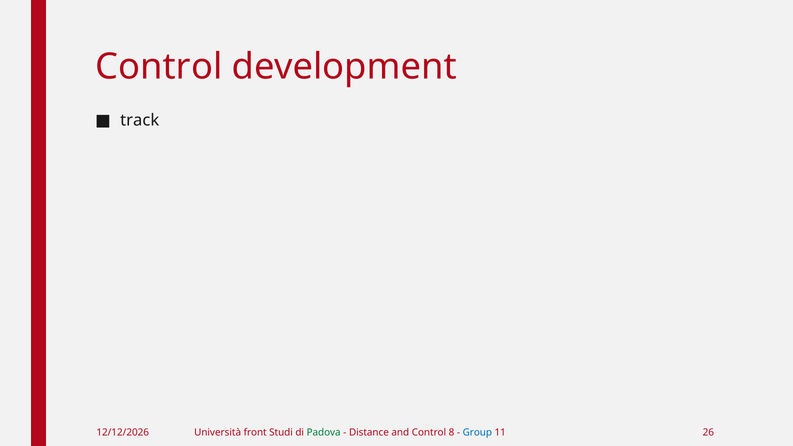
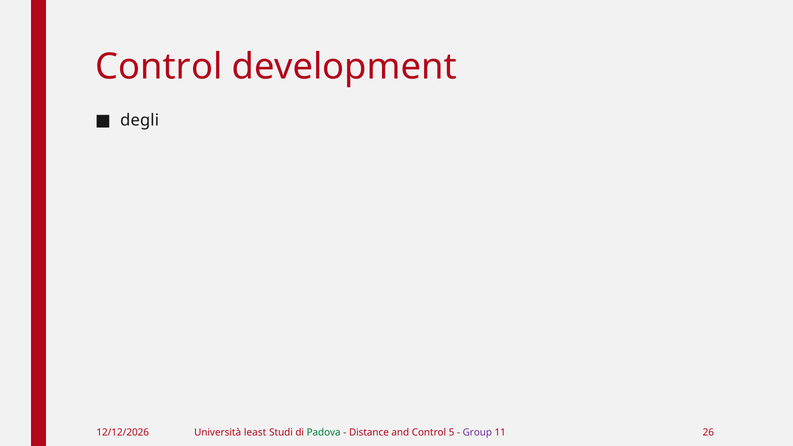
track: track -> degli
front: front -> least
8: 8 -> 5
Group colour: blue -> purple
